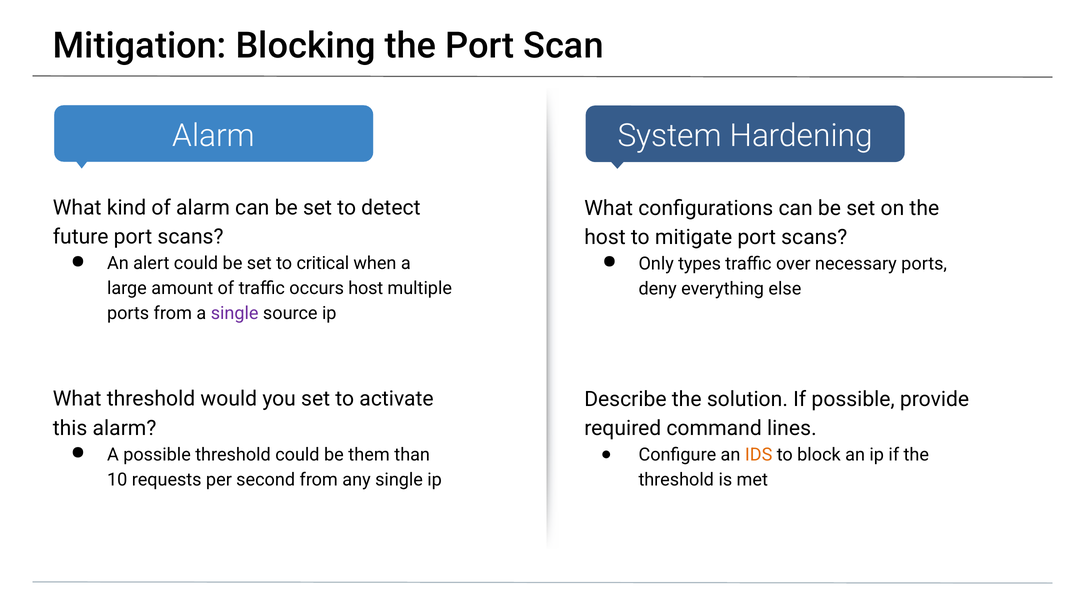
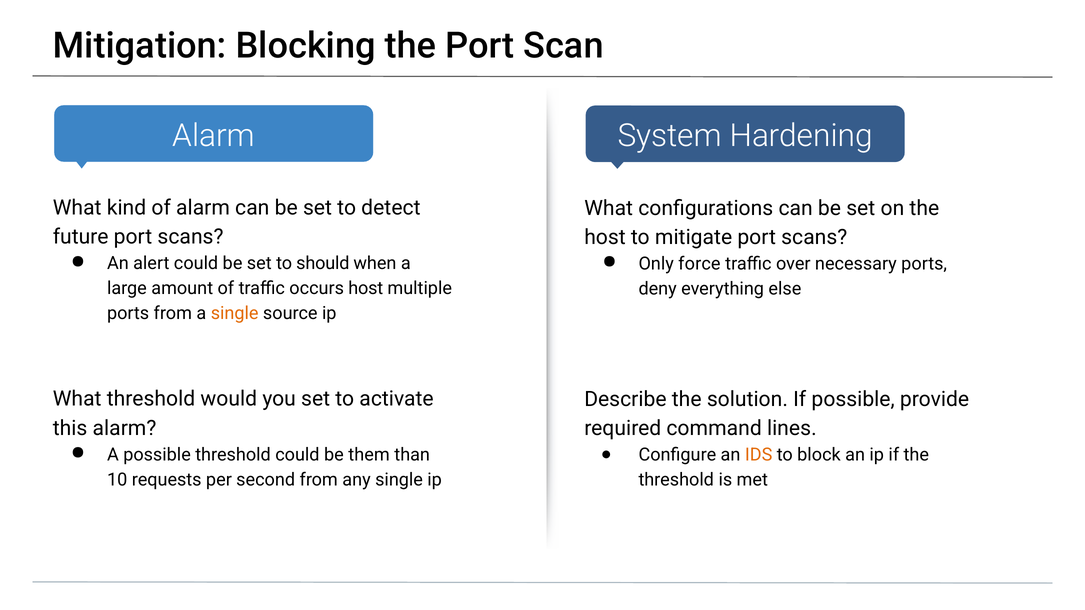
critical: critical -> should
types: types -> force
single at (235, 314) colour: purple -> orange
